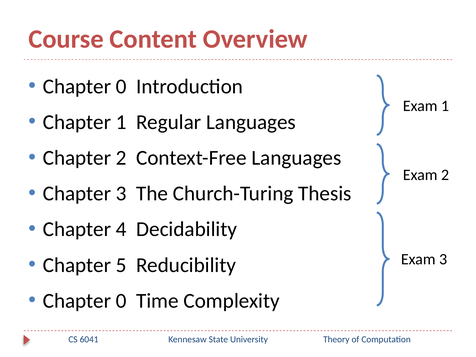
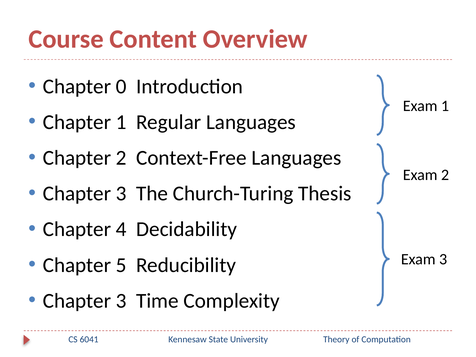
0 at (121, 301): 0 -> 3
